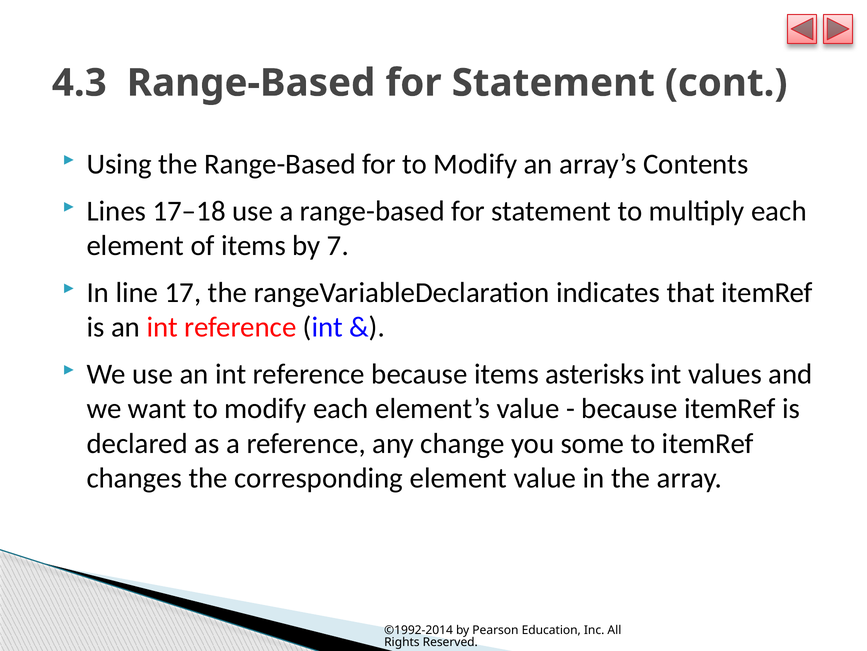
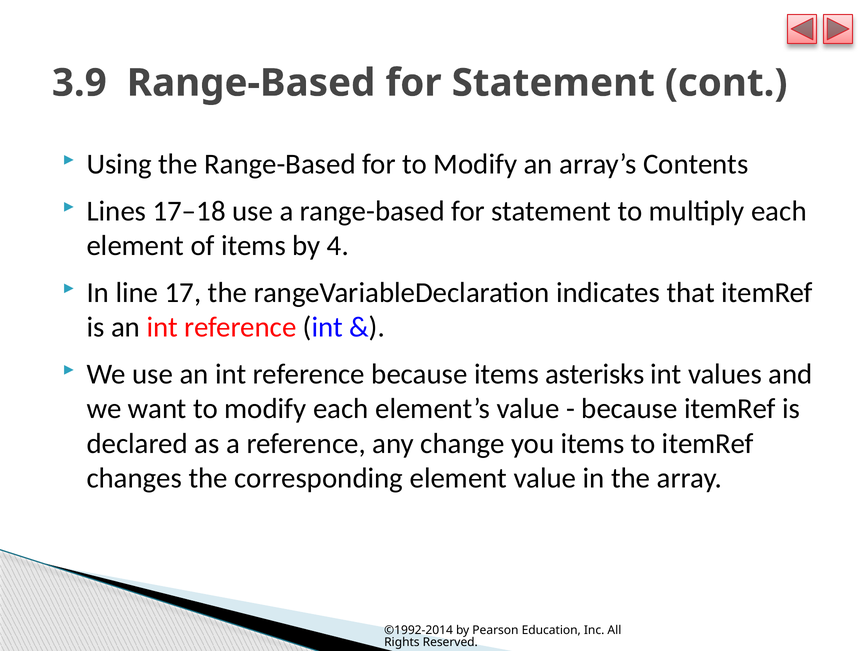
4.3: 4.3 -> 3.9
7: 7 -> 4
you some: some -> items
